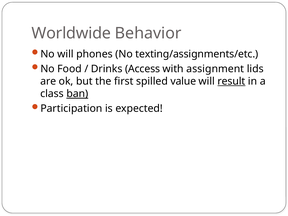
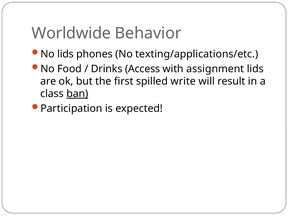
No will: will -> lids
texting/assignments/etc: texting/assignments/etc -> texting/applications/etc
value: value -> write
result underline: present -> none
